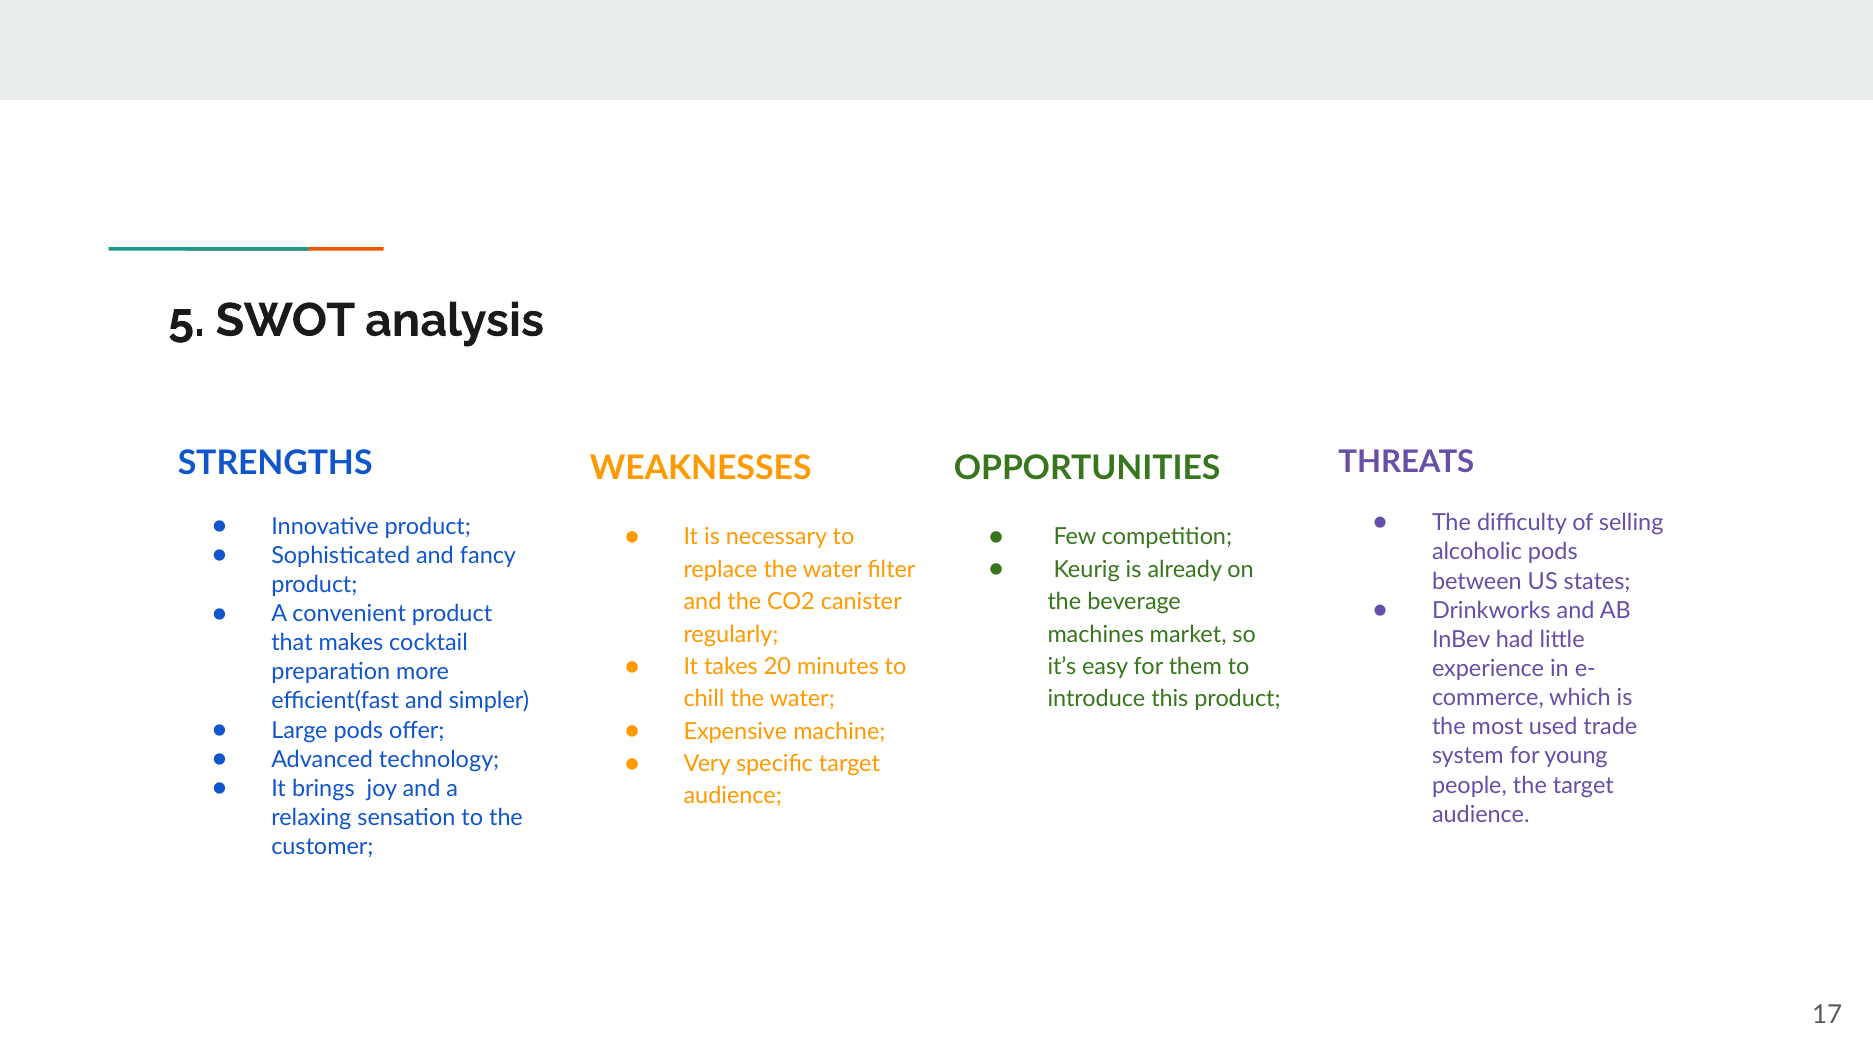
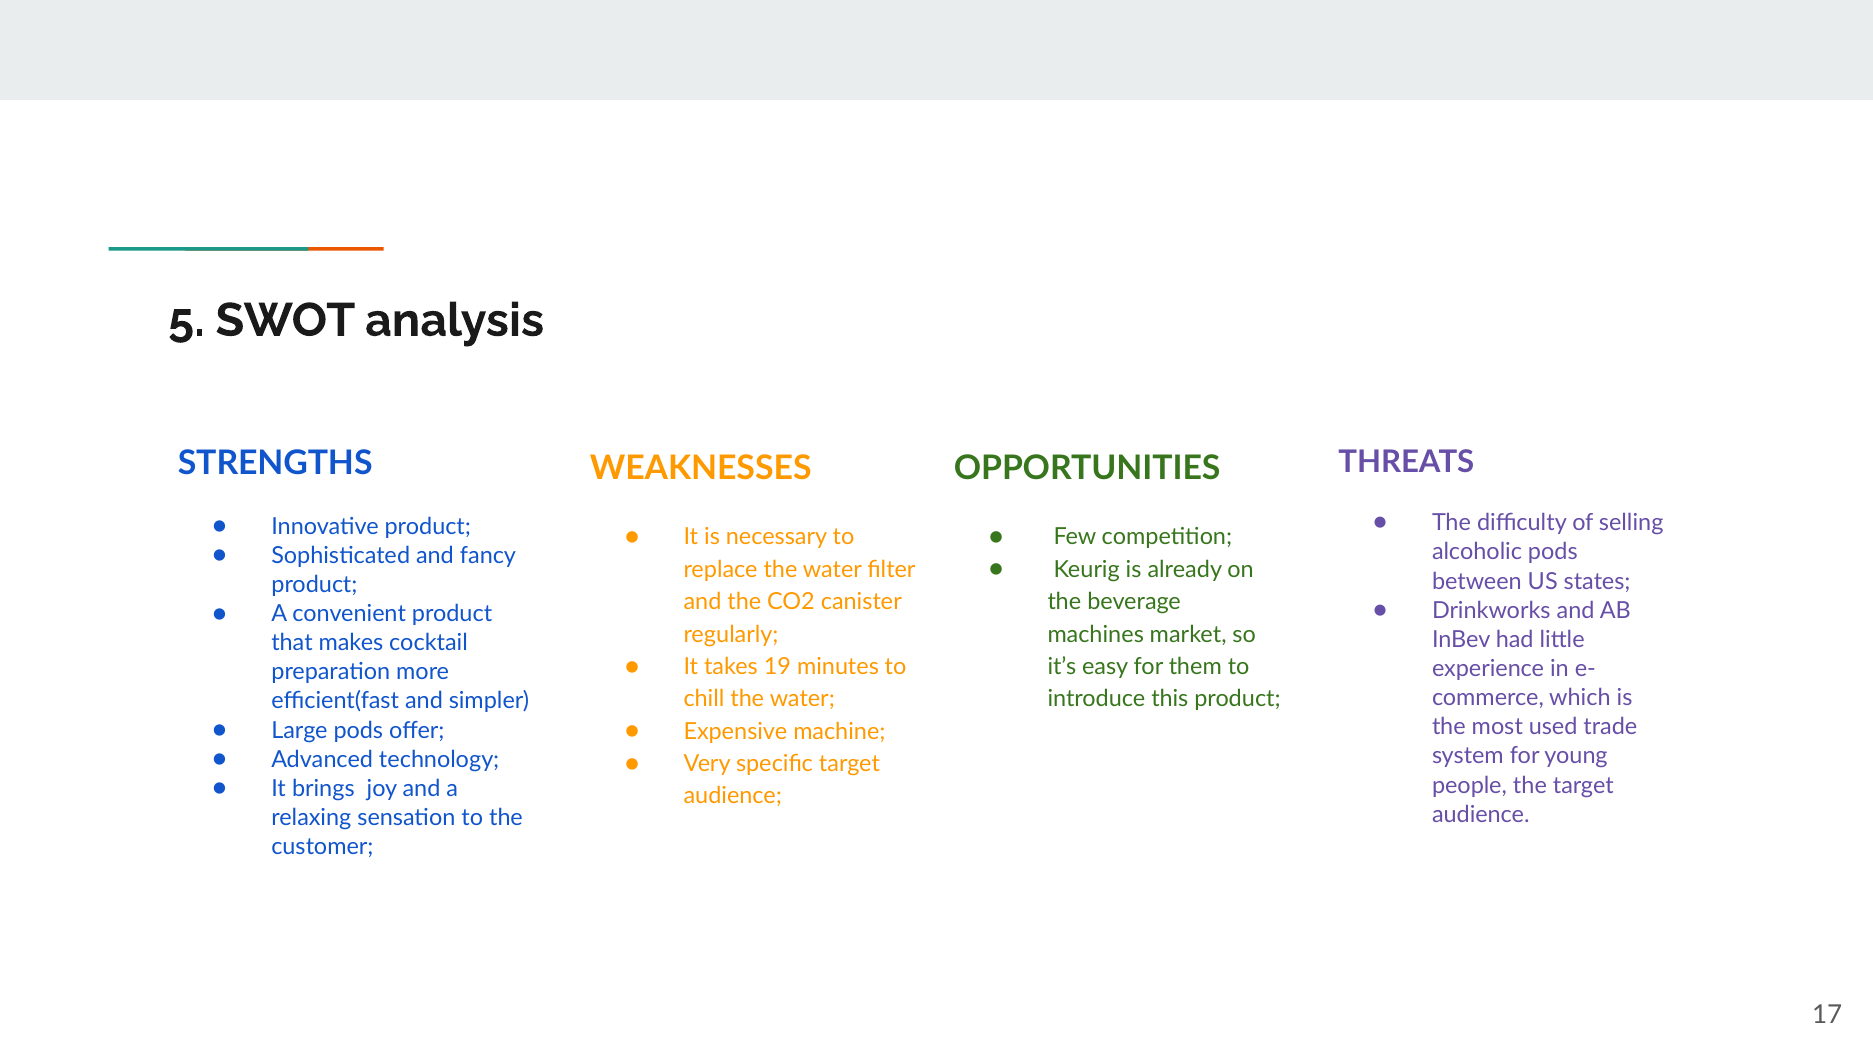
20: 20 -> 19
